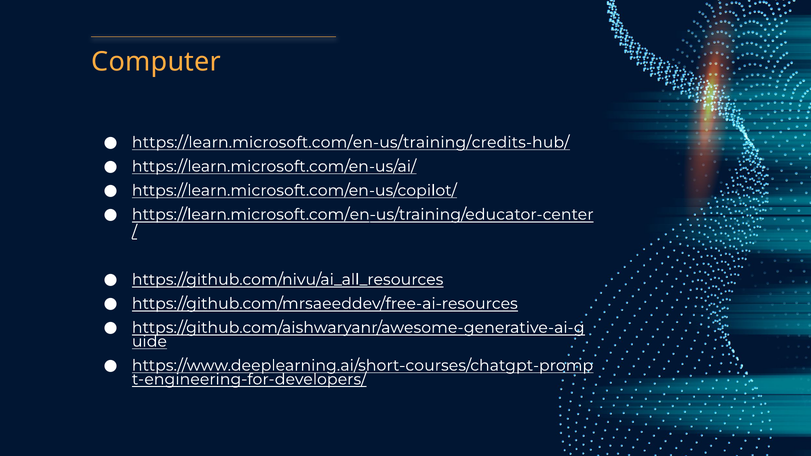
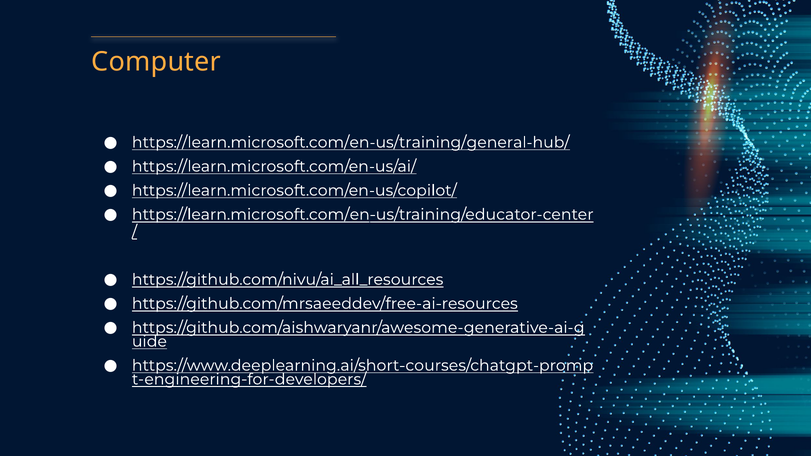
https://learn.microsoft.com/en-us/training/credits-hub/: https://learn.microsoft.com/en-us/training/credits-hub/ -> https://learn.microsoft.com/en-us/training/general-hub/
